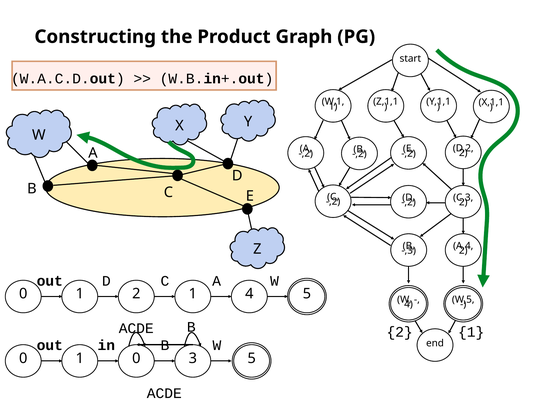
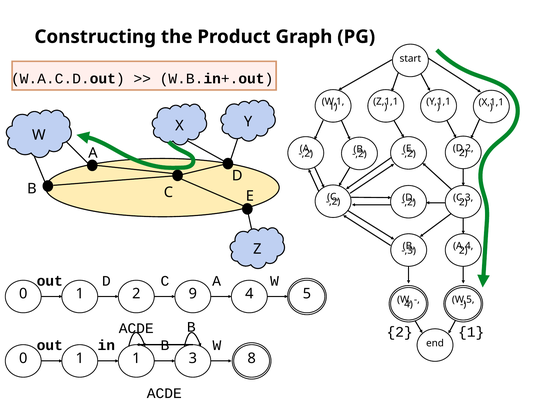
1 2 1: 1 -> 9
1 0: 0 -> 1
3 5: 5 -> 8
